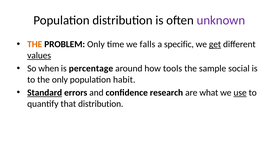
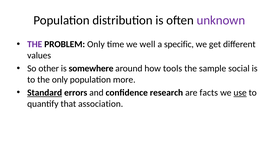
THE at (35, 44) colour: orange -> purple
falls: falls -> well
get underline: present -> none
values underline: present -> none
when: when -> other
percentage: percentage -> somewhere
habit: habit -> more
what: what -> facts
that distribution: distribution -> association
